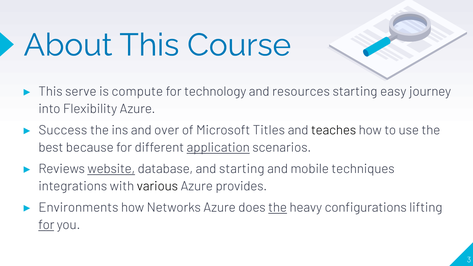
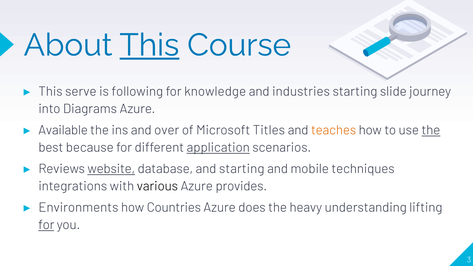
This at (149, 45) underline: none -> present
compute: compute -> following
technology: technology -> knowledge
resources: resources -> industries
easy: easy -> slide
Flexibility: Flexibility -> Diagrams
Success: Success -> Available
teaches colour: black -> orange
the at (431, 130) underline: none -> present
Networks: Networks -> Countries
the at (278, 208) underline: present -> none
configurations: configurations -> understanding
